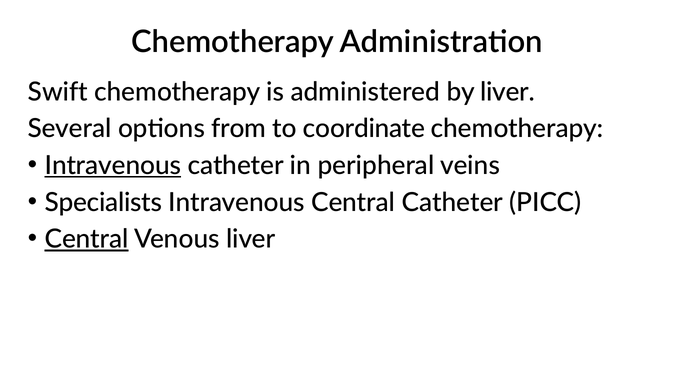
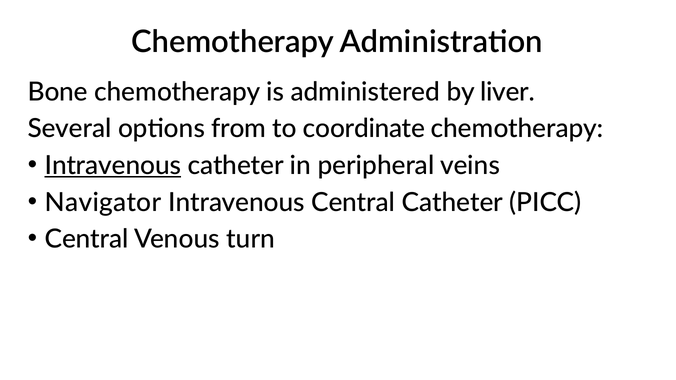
Swift: Swift -> Bone
Specialists: Specialists -> Navigator
Central at (87, 239) underline: present -> none
Venous liver: liver -> turn
